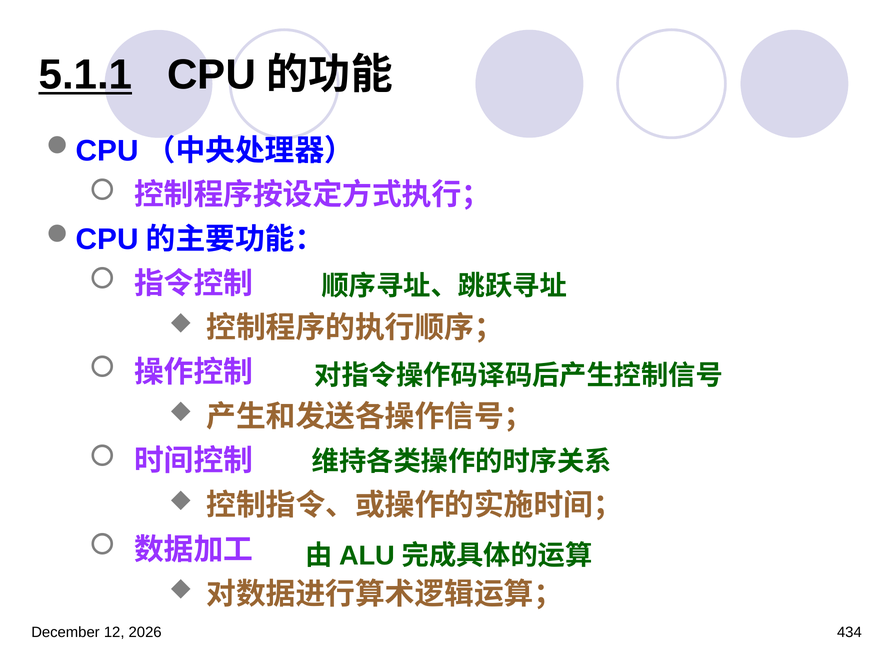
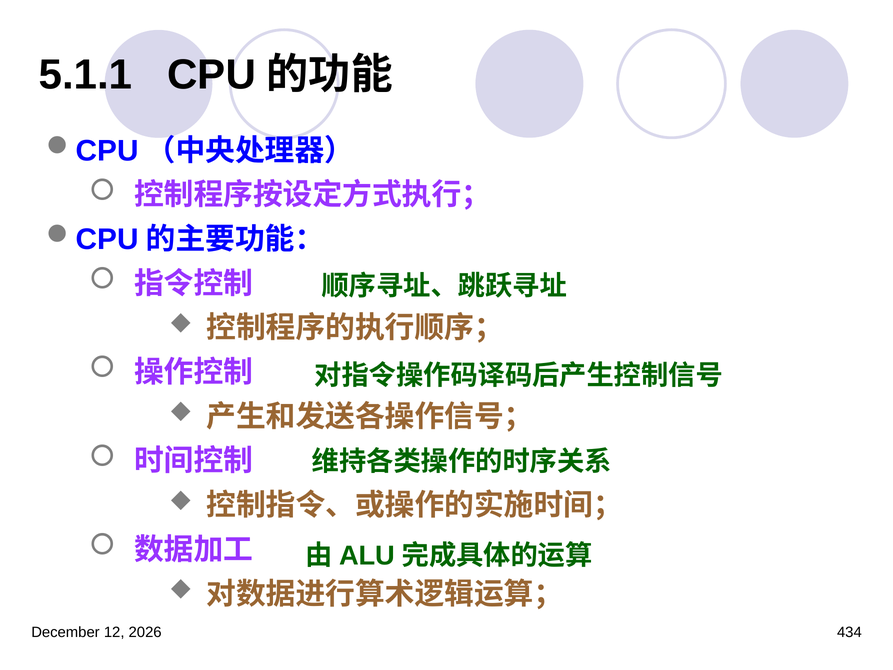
5.1.1 underline: present -> none
